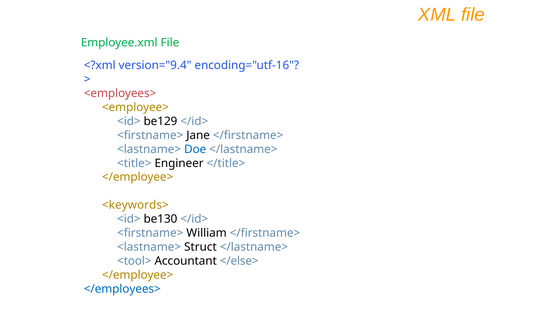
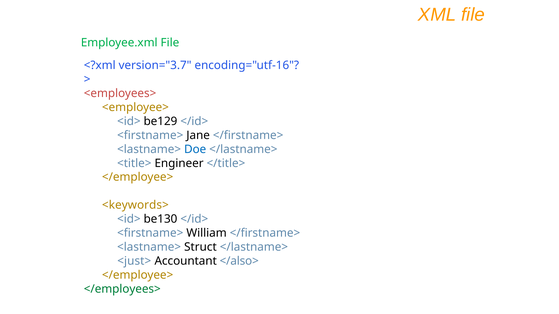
version="9.4: version="9.4 -> version="3.7
<tool>: <tool> -> <just>
</else>: </else> -> </also>
</employees> colour: blue -> green
